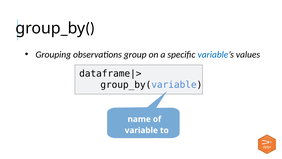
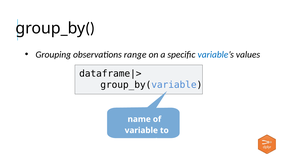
observations group: group -> range
